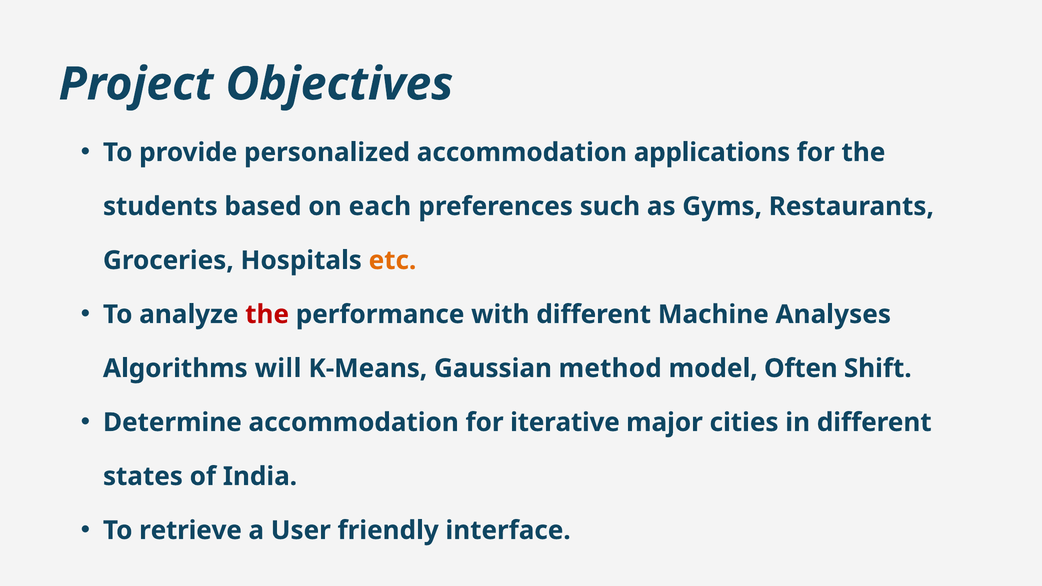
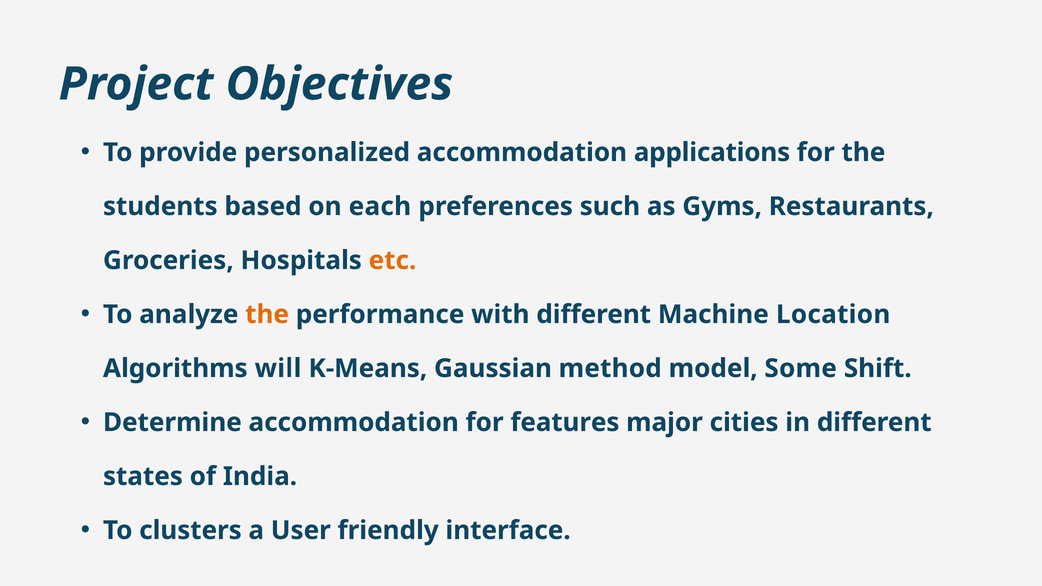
the at (267, 314) colour: red -> orange
Analyses: Analyses -> Location
Often: Often -> Some
iterative: iterative -> features
retrieve: retrieve -> clusters
